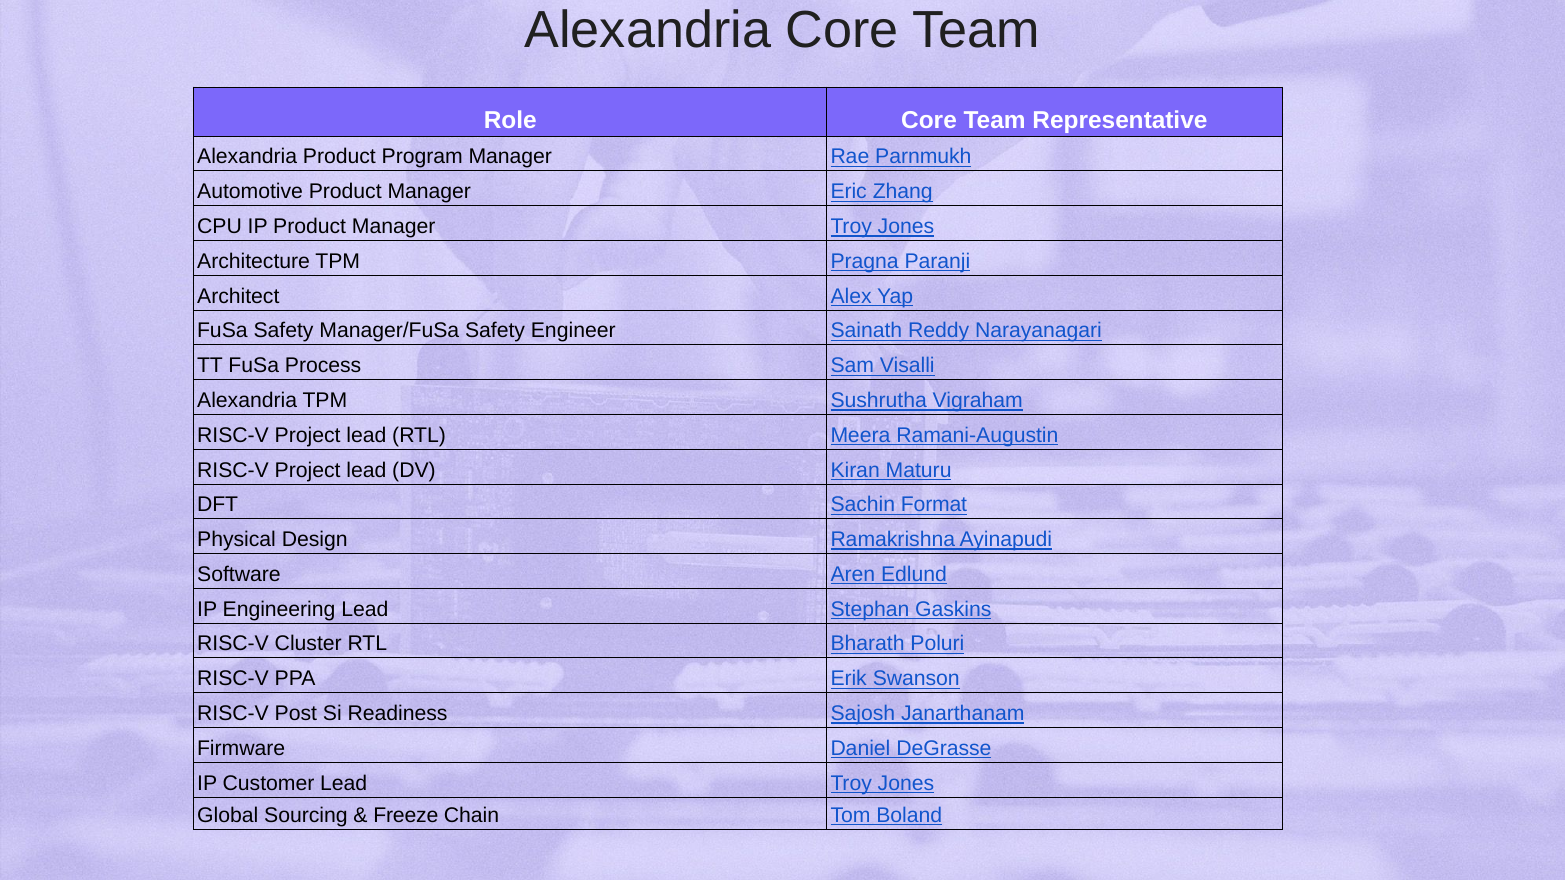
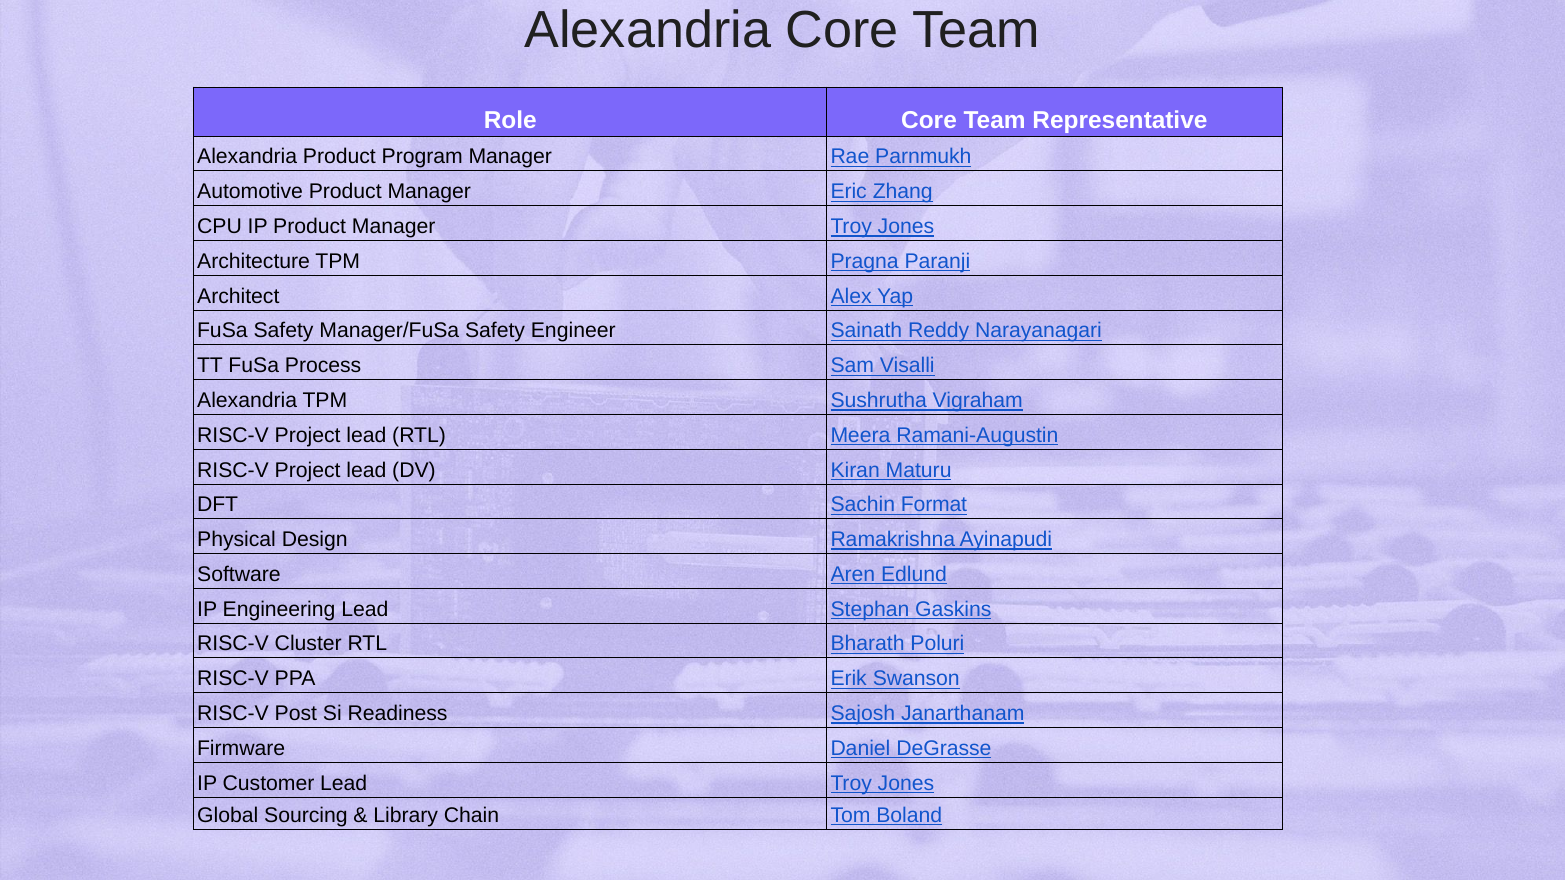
Freeze: Freeze -> Library
